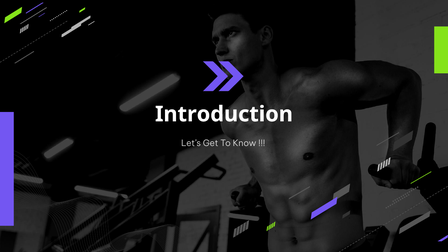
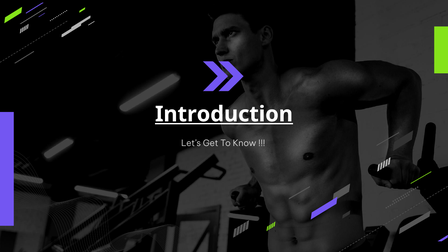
Introduction underline: none -> present
